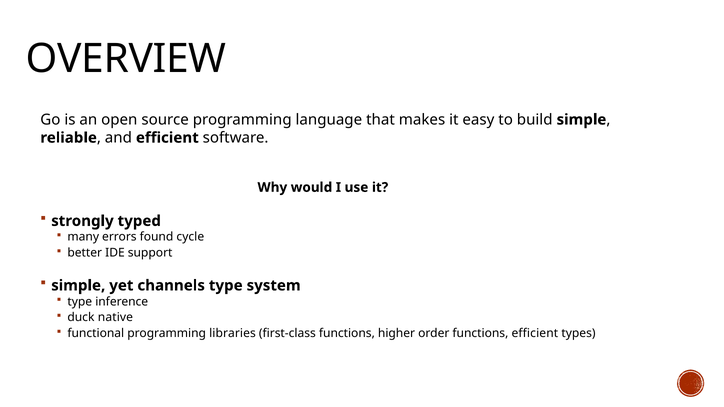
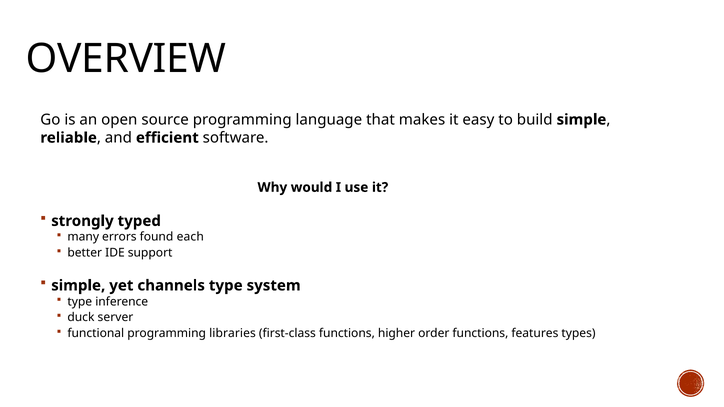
cycle: cycle -> each
native: native -> server
functions efficient: efficient -> features
